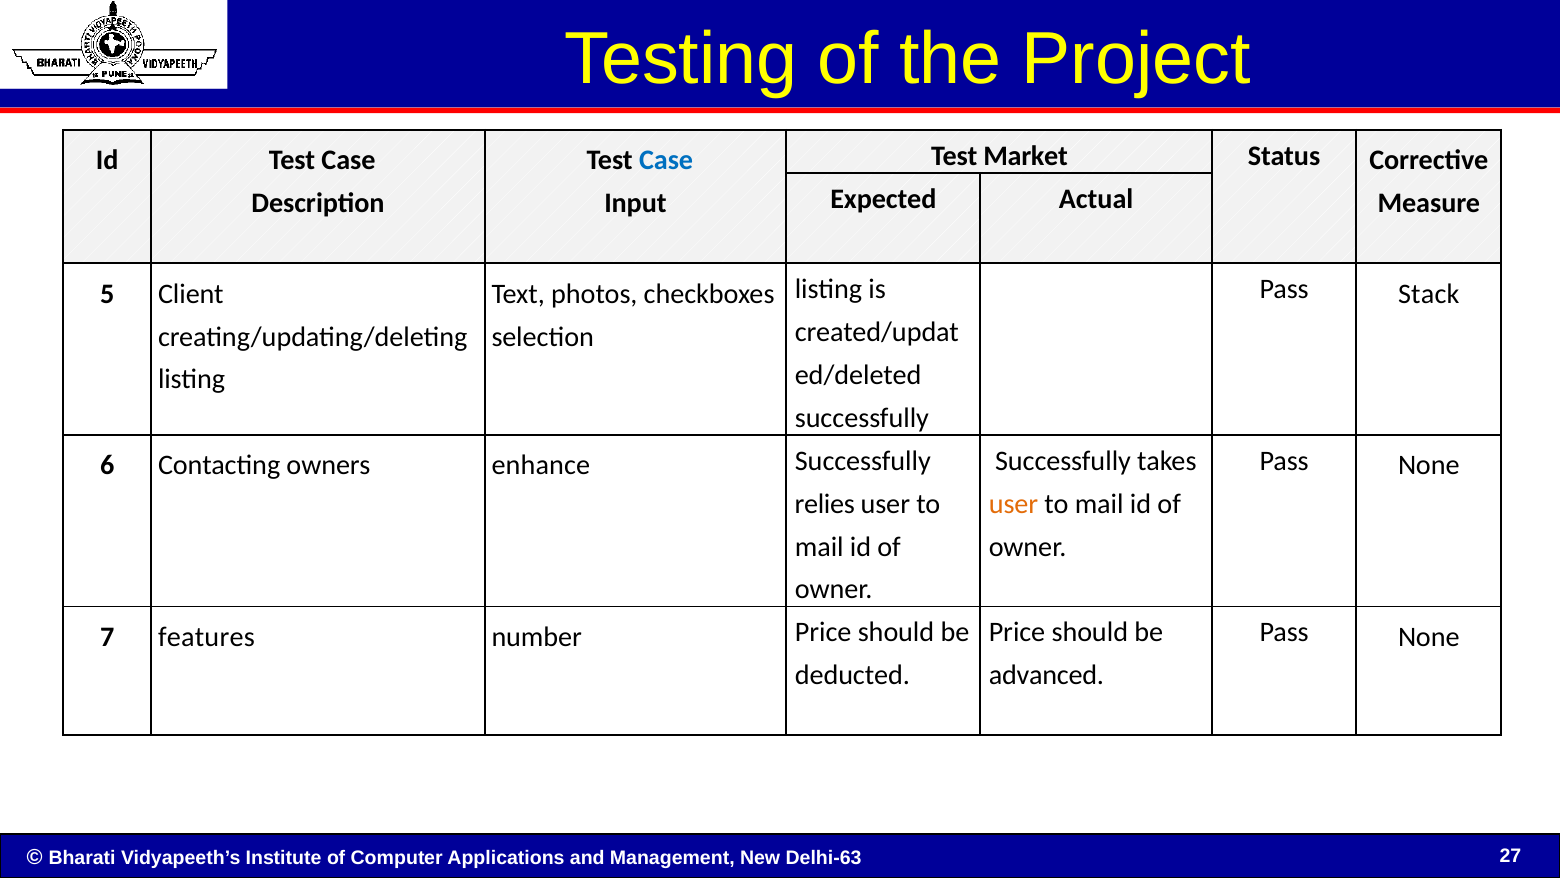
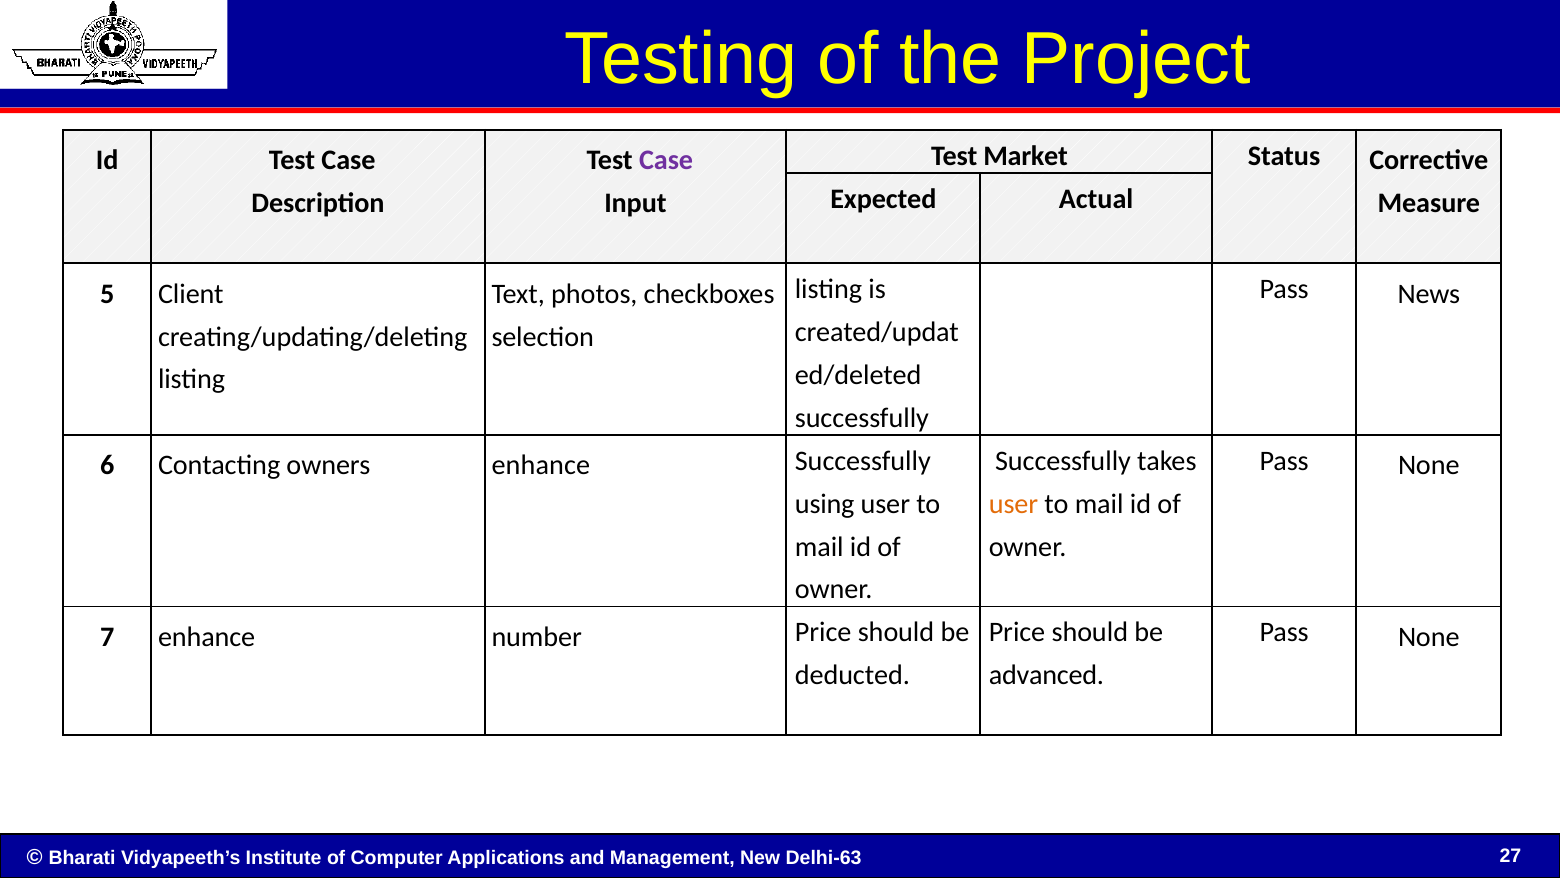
Case at (666, 160) colour: blue -> purple
Stack: Stack -> News
relies: relies -> using
7 features: features -> enhance
